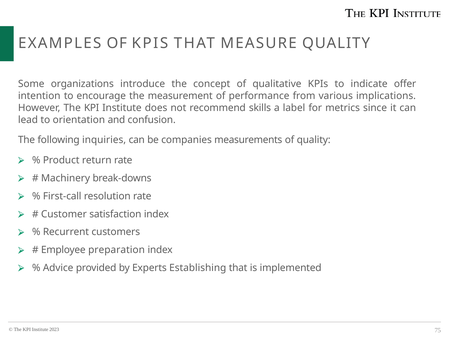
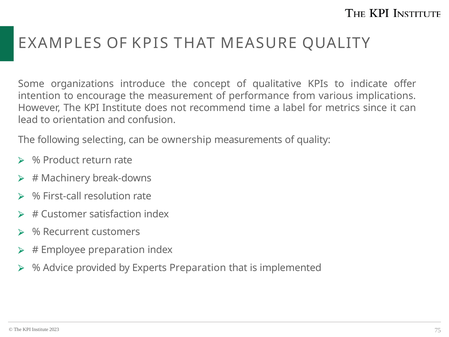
skills: skills -> time
inquiries: inquiries -> selecting
companies: companies -> ownership
Experts Establishing: Establishing -> Preparation
